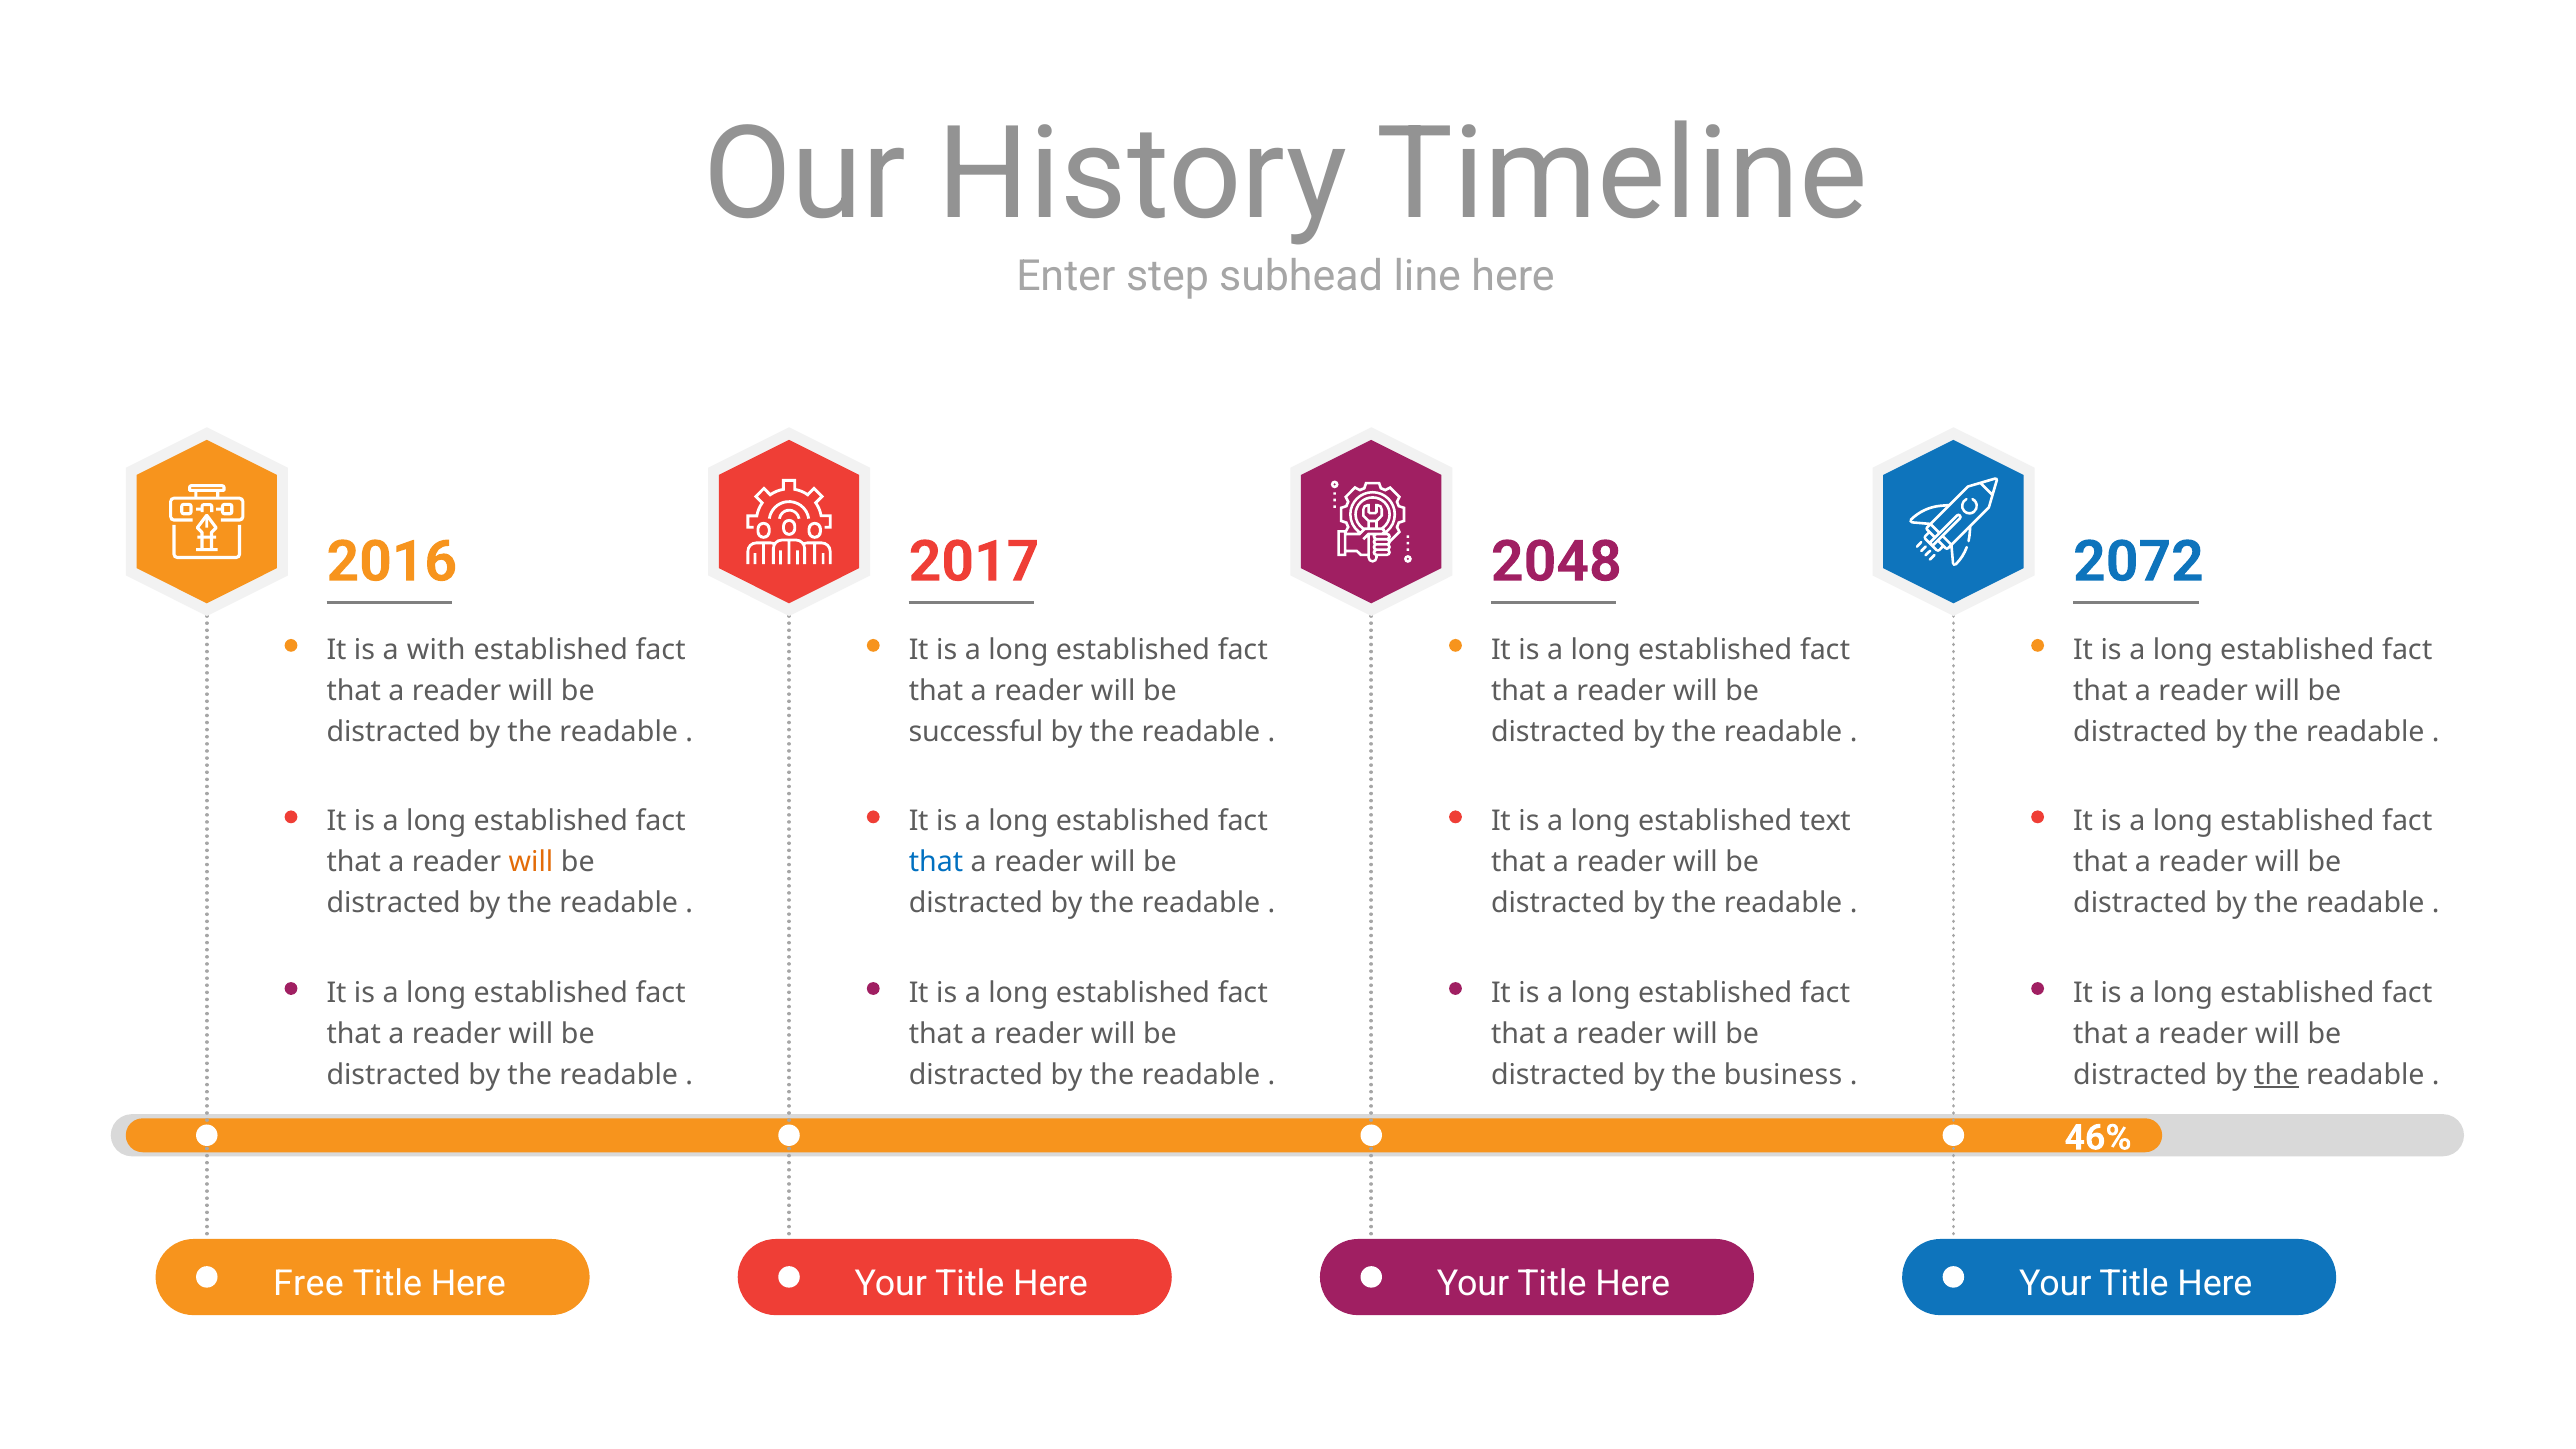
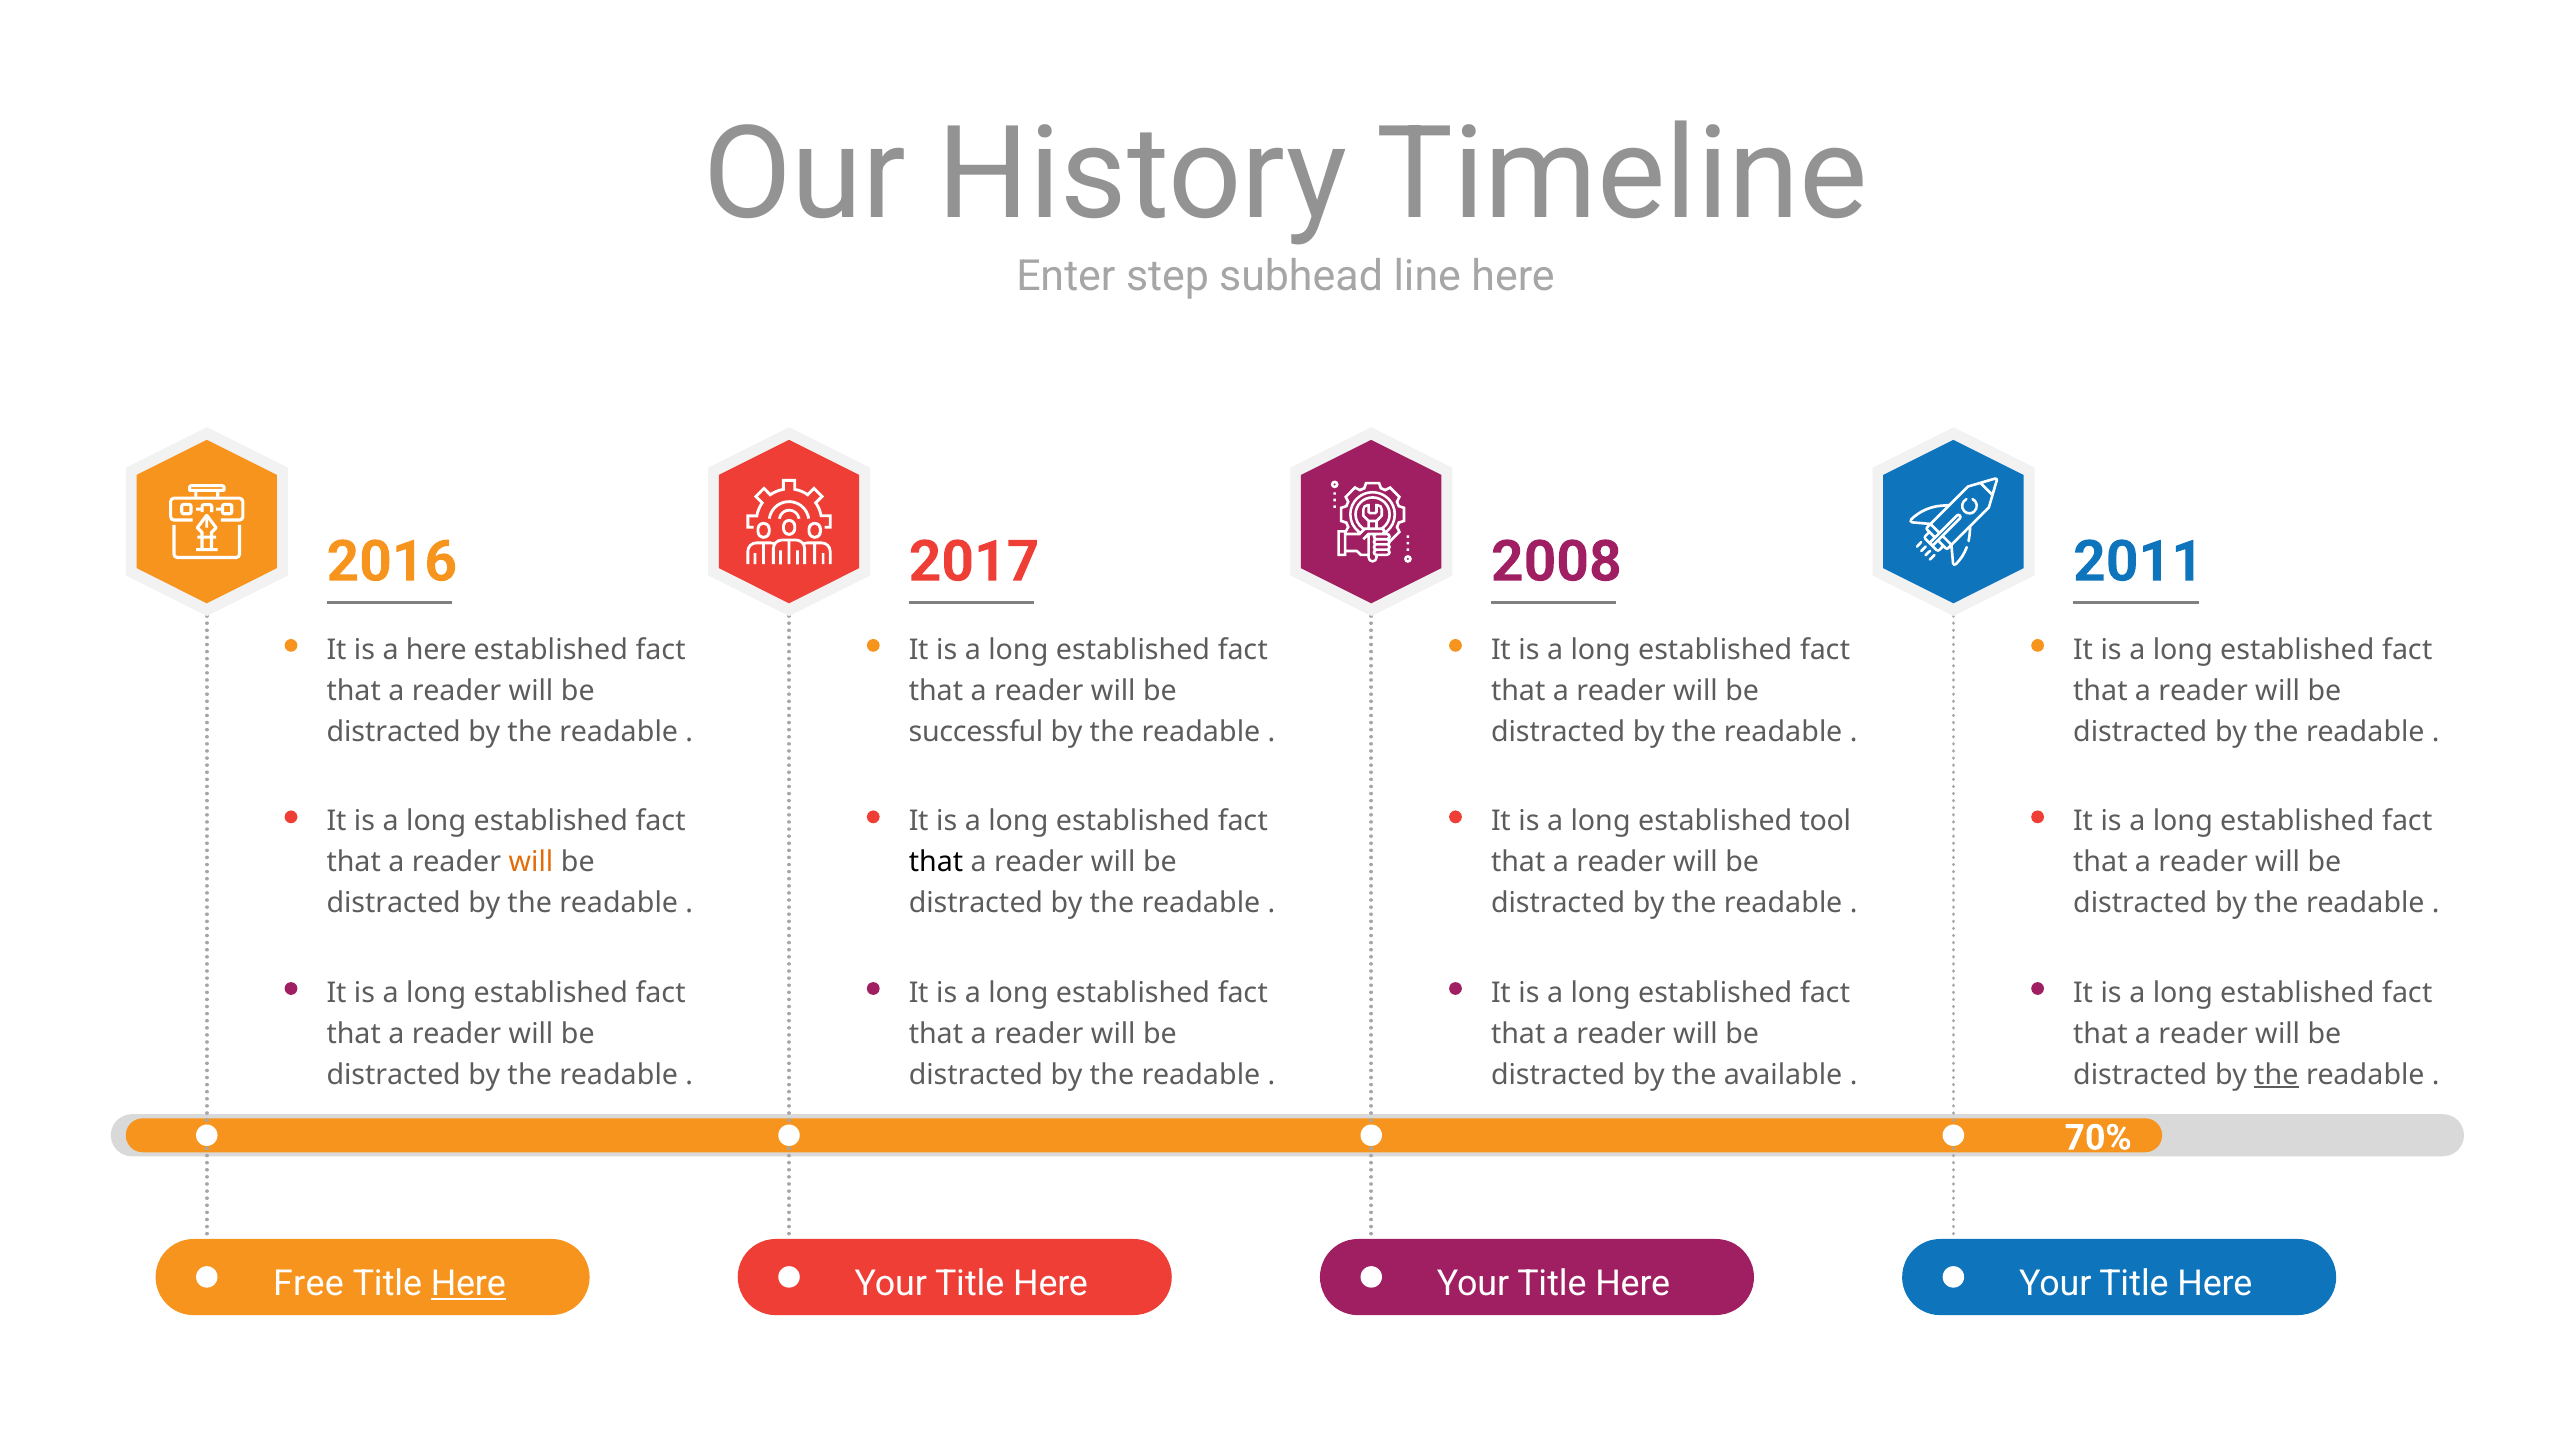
2048: 2048 -> 2008
2072: 2072 -> 2011
a with: with -> here
text: text -> tool
that at (936, 862) colour: blue -> black
business: business -> available
46%: 46% -> 70%
Here at (468, 1284) underline: none -> present
